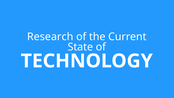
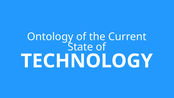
Research: Research -> Ontology
